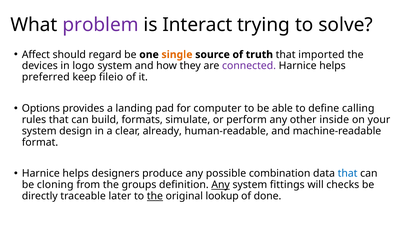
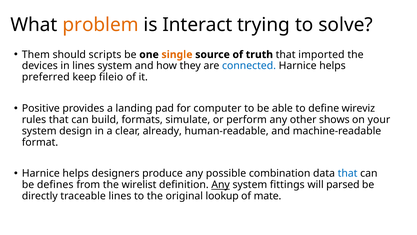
problem colour: purple -> orange
Affect: Affect -> Them
regard: regard -> scripts
in logo: logo -> lines
connected colour: purple -> blue
Options: Options -> Positive
calling: calling -> wireviz
inside: inside -> shows
cloning: cloning -> defines
groups: groups -> wirelist
checks: checks -> parsed
traceable later: later -> lines
the at (155, 196) underline: present -> none
done: done -> mate
